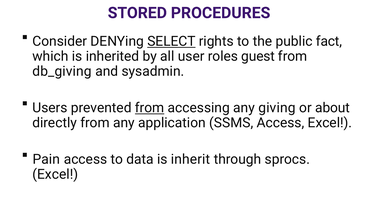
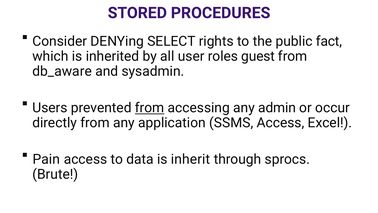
SELECT underline: present -> none
db_giving: db_giving -> db_aware
giving: giving -> admin
about: about -> occur
Excel at (55, 174): Excel -> Brute
